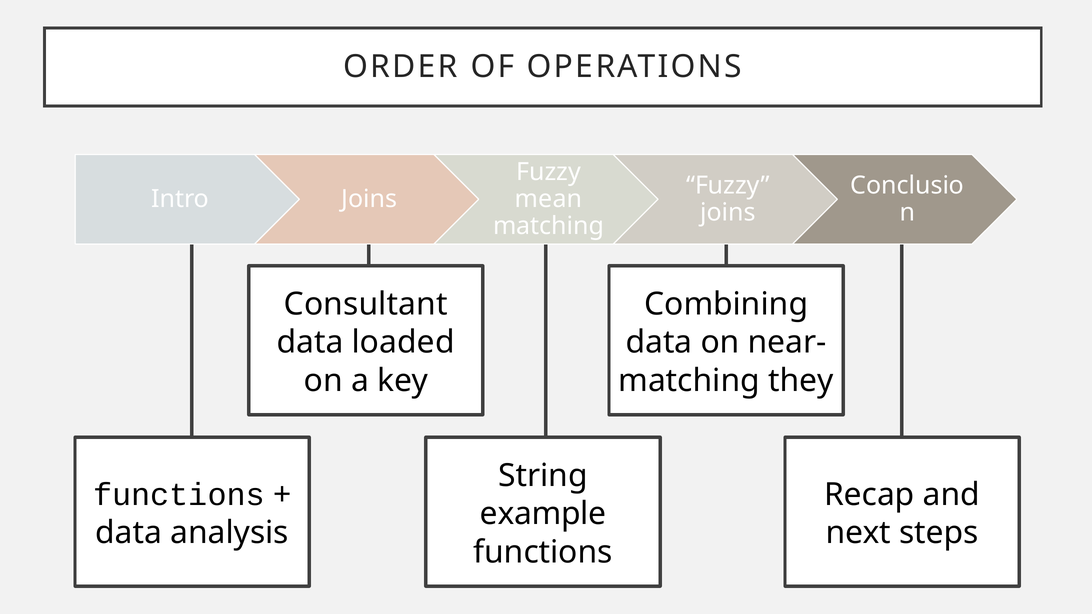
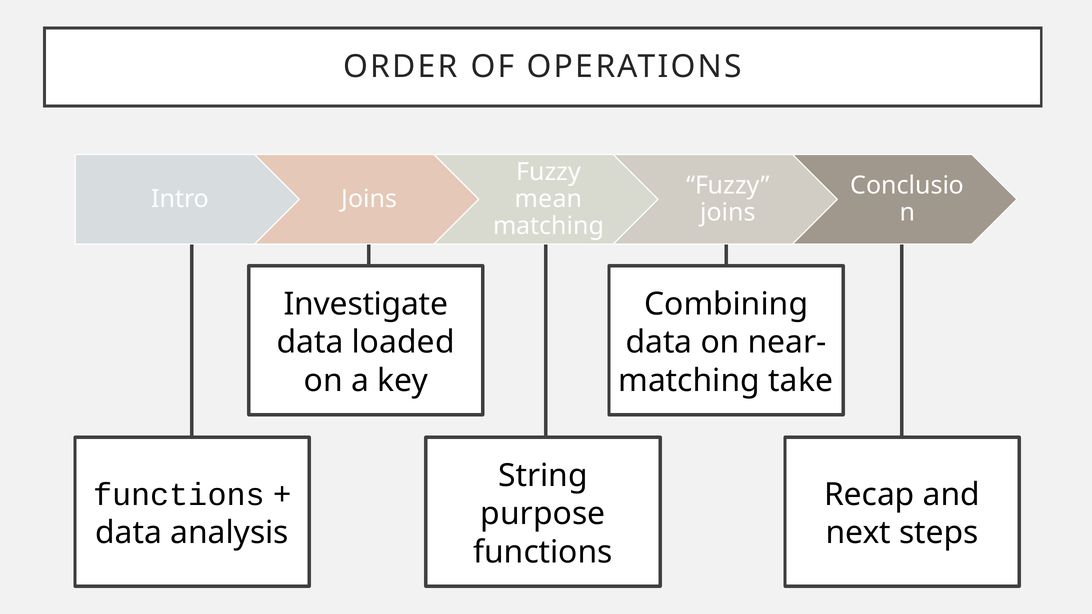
Consultant: Consultant -> Investigate
they: they -> take
example: example -> purpose
